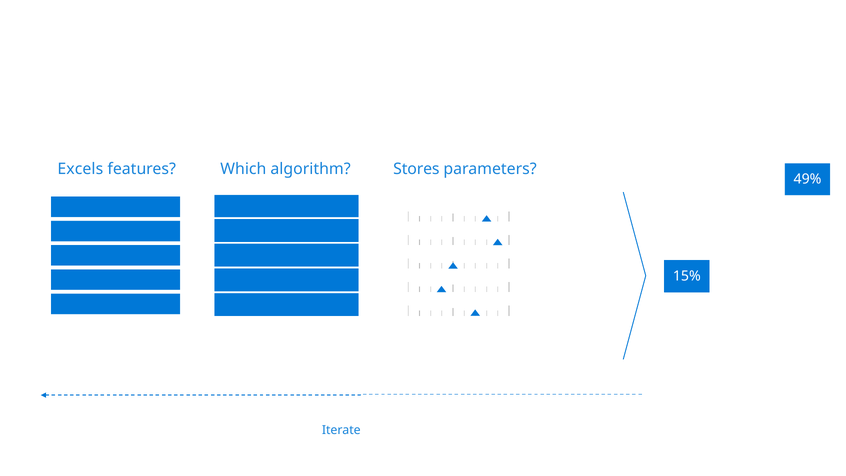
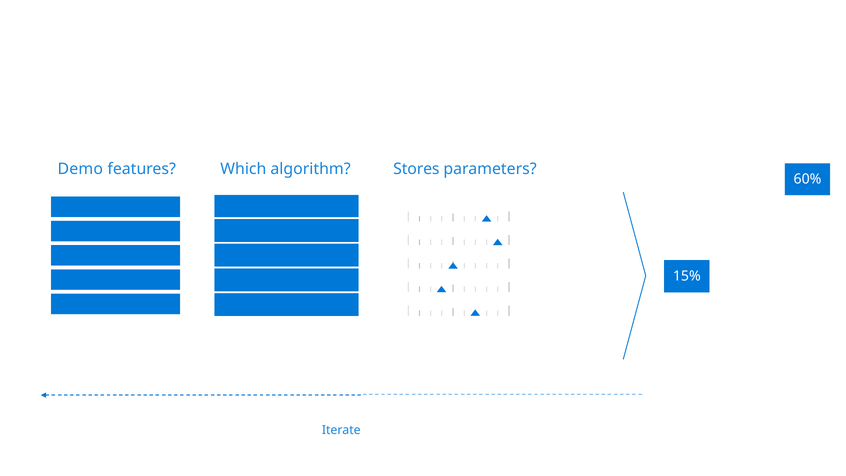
Excels: Excels -> Demo
49%: 49% -> 60%
